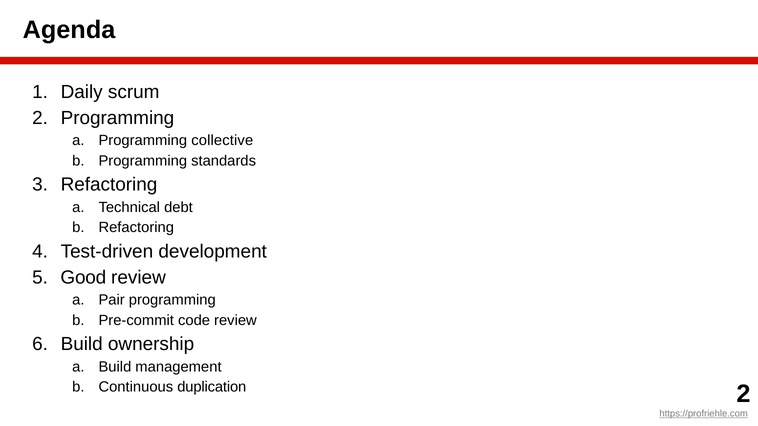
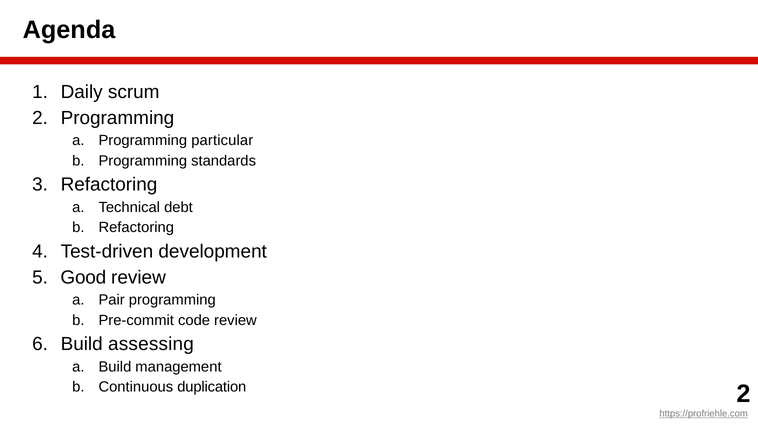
collective: collective -> particular
ownership: ownership -> assessing
